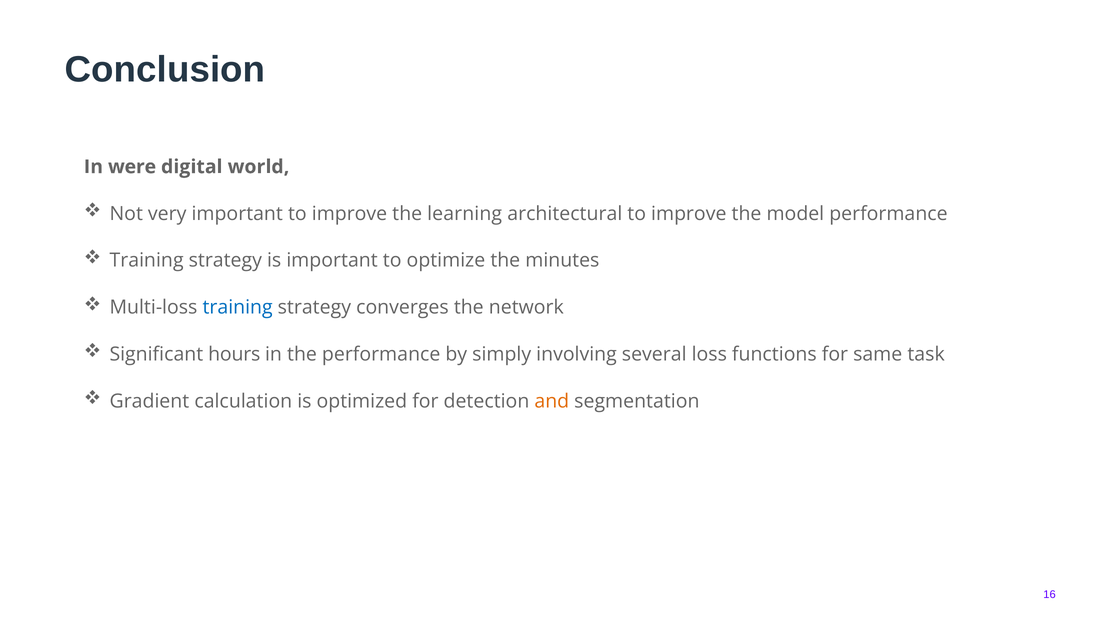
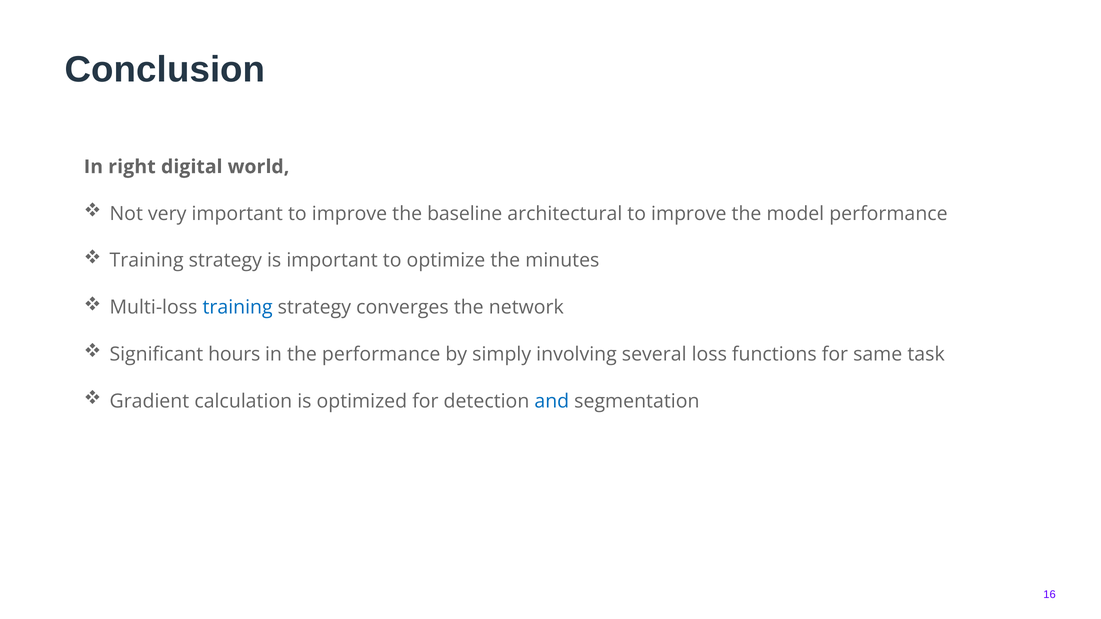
were: were -> right
learning: learning -> baseline
and colour: orange -> blue
